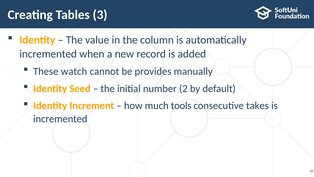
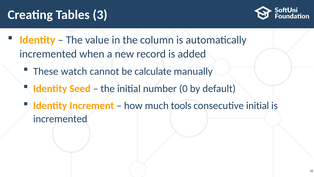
provides: provides -> calculate
2: 2 -> 0
consecutive takes: takes -> initial
